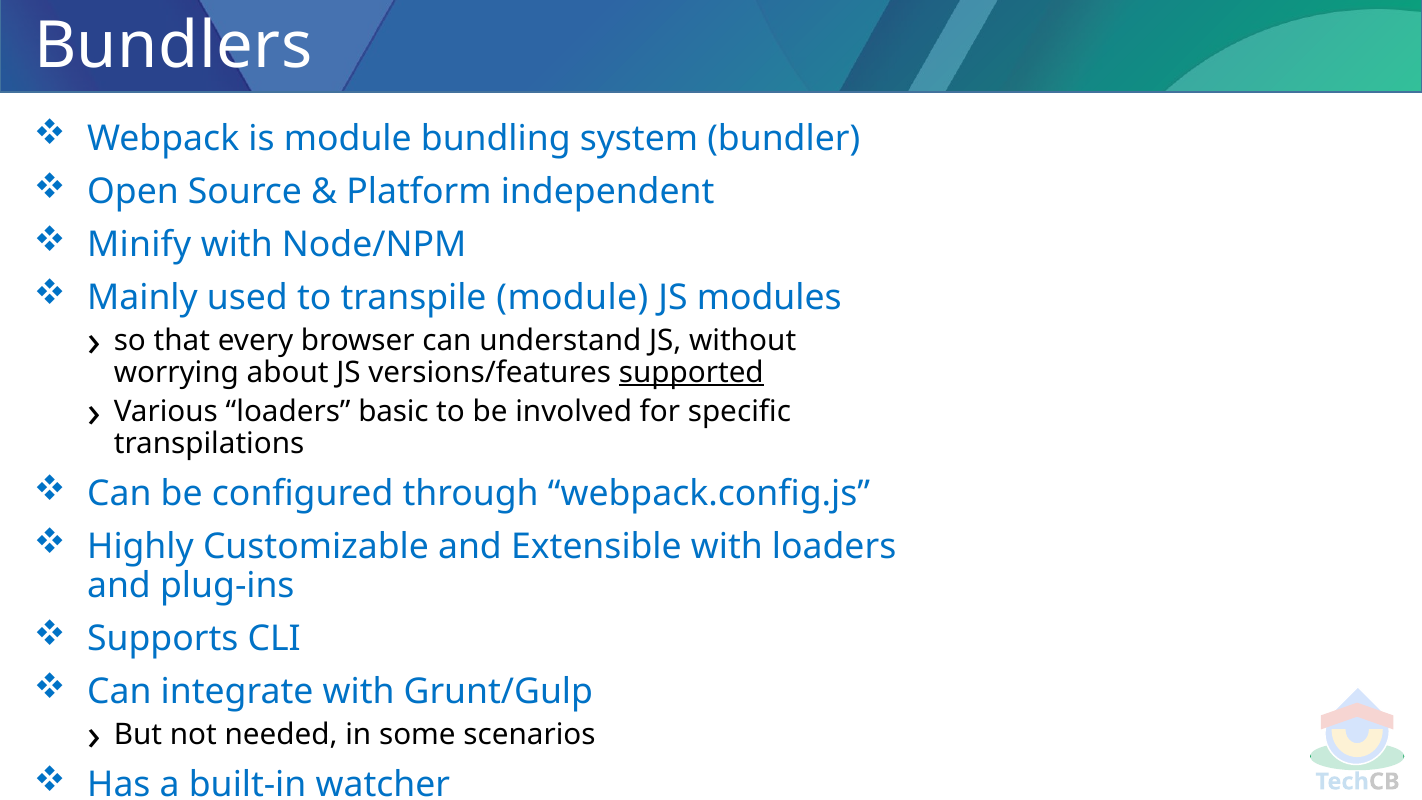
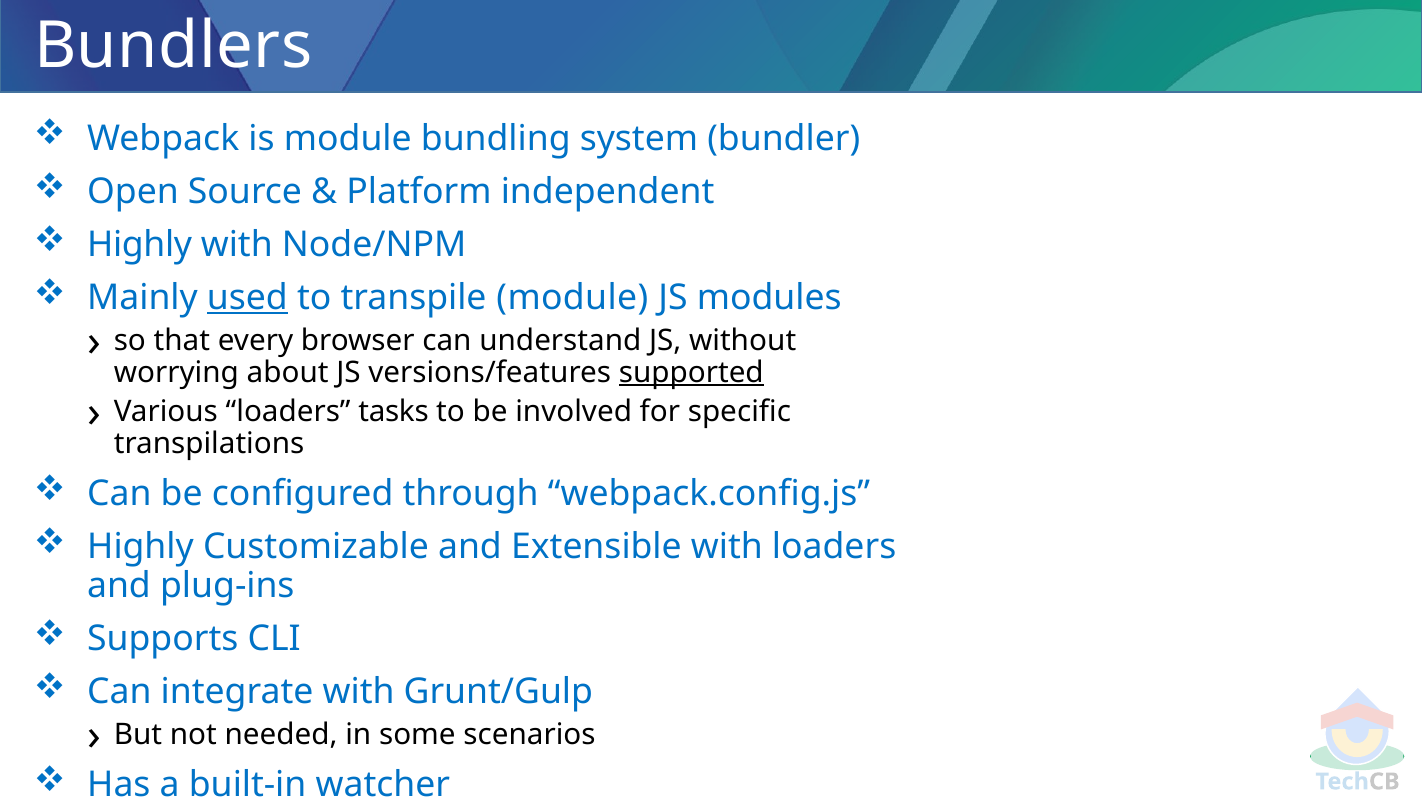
Minify at (139, 245): Minify -> Highly
used underline: none -> present
basic: basic -> tasks
